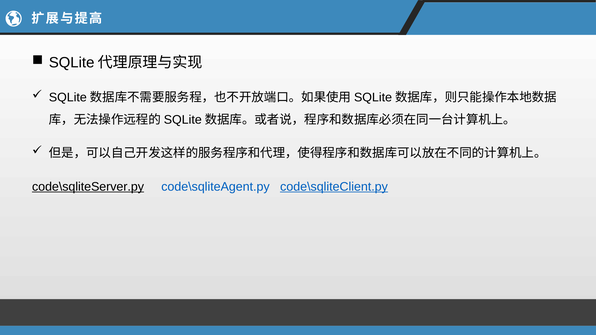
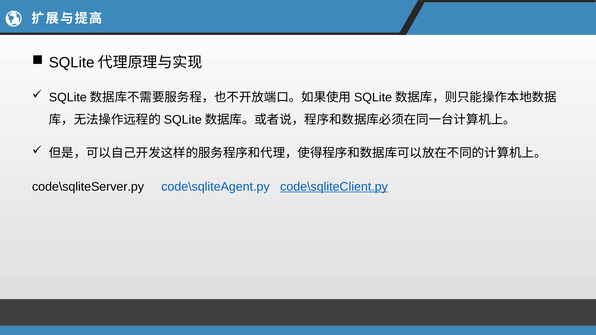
code\sqliteServer.py underline: present -> none
